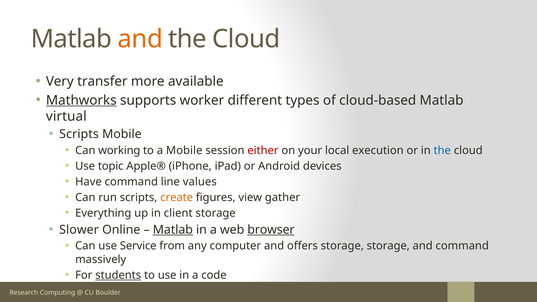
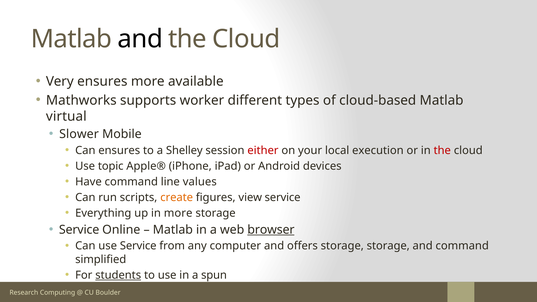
and at (140, 39) colour: orange -> black
Very transfer: transfer -> ensures
Mathworks underline: present -> none
Scripts at (79, 134): Scripts -> Slower
Can working: working -> ensures
a Mobile: Mobile -> Shelley
the at (442, 150) colour: blue -> red
view gather: gather -> service
in client: client -> more
Slower at (79, 230): Slower -> Service
Matlab at (173, 230) underline: present -> none
massively: massively -> simplified
code: code -> spun
